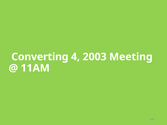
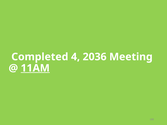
Converting: Converting -> Completed
2003: 2003 -> 2036
11AM underline: none -> present
